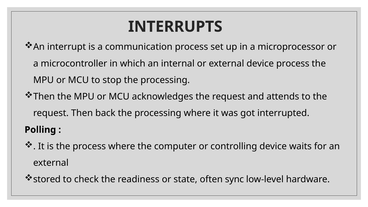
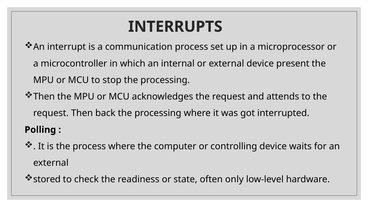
device process: process -> present
sync: sync -> only
